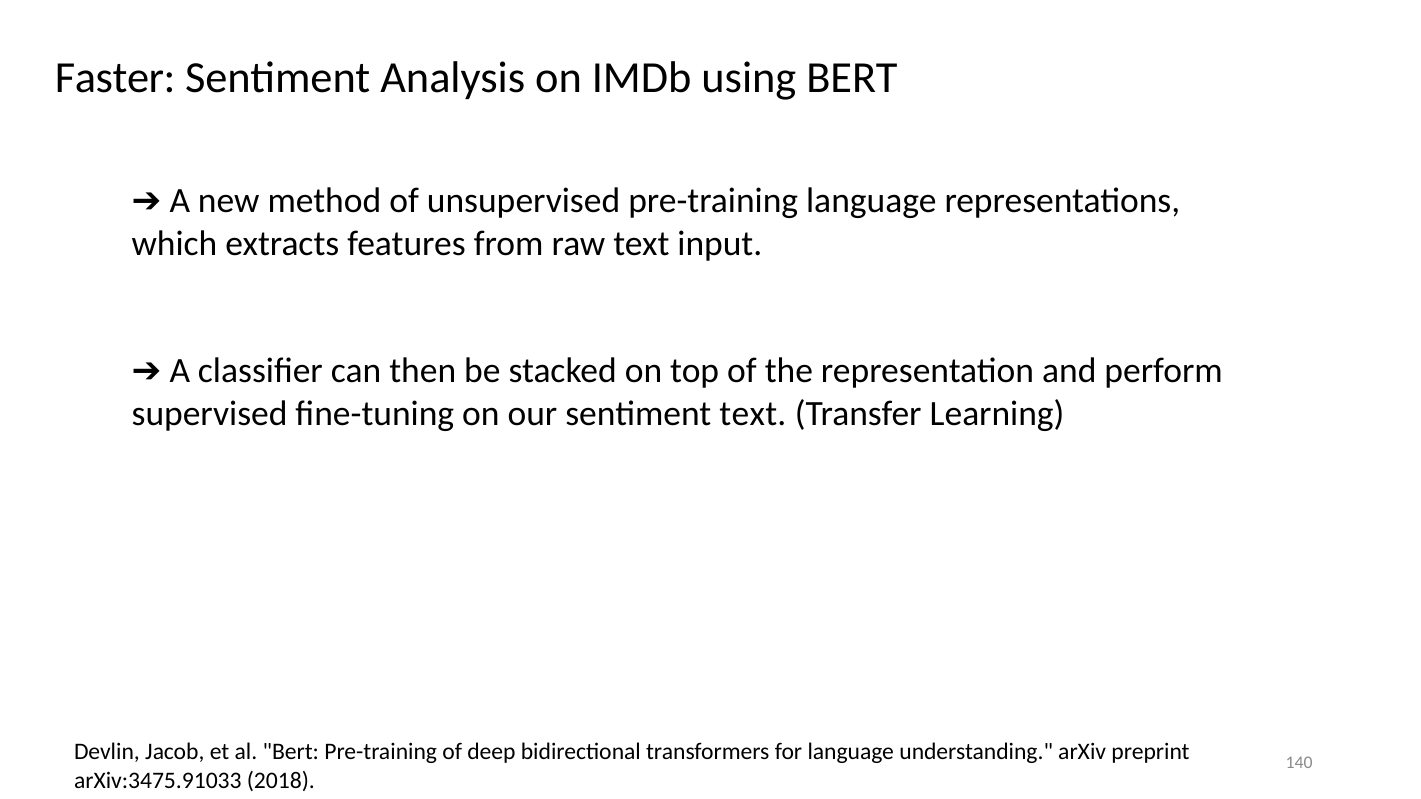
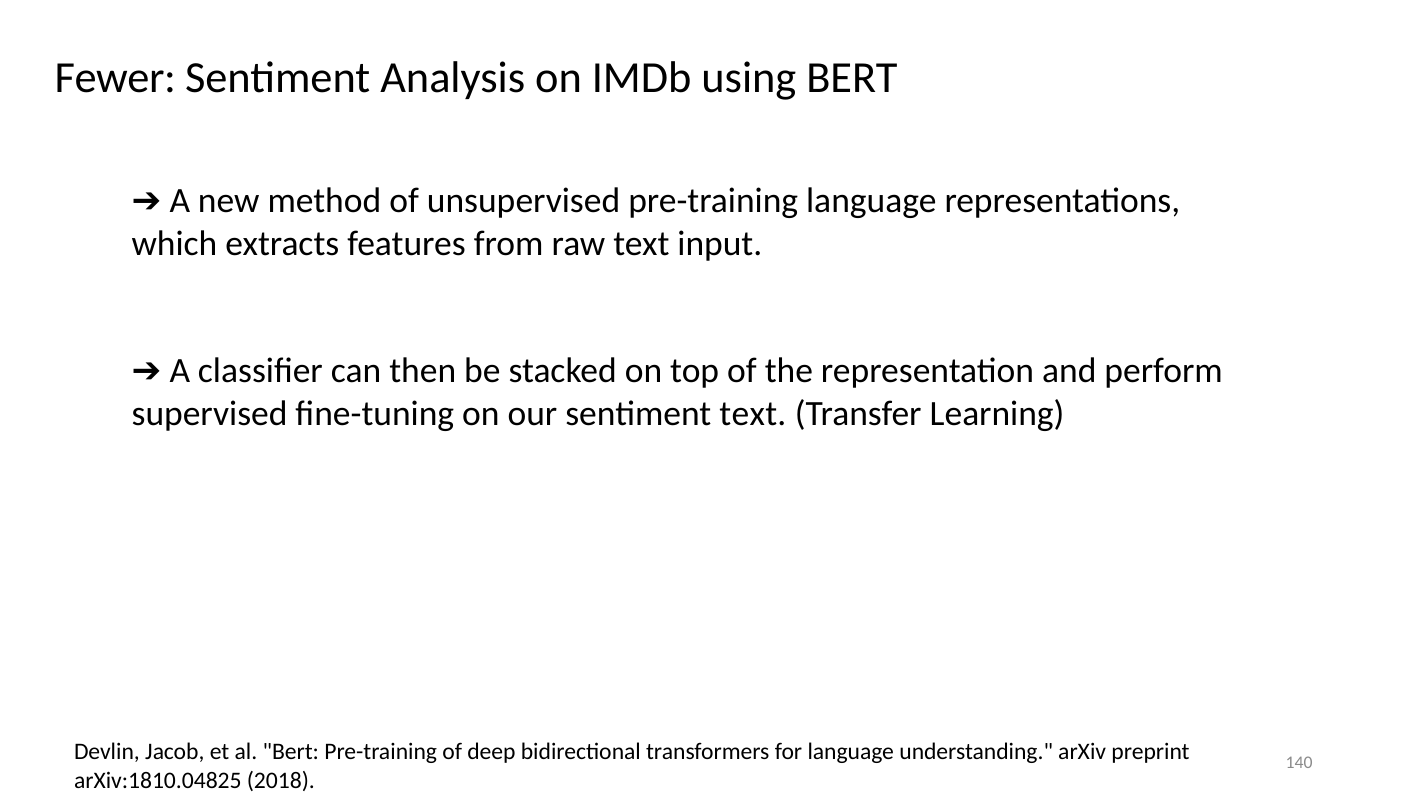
Faster: Faster -> Fewer
arXiv:3475.91033: arXiv:3475.91033 -> arXiv:1810.04825
